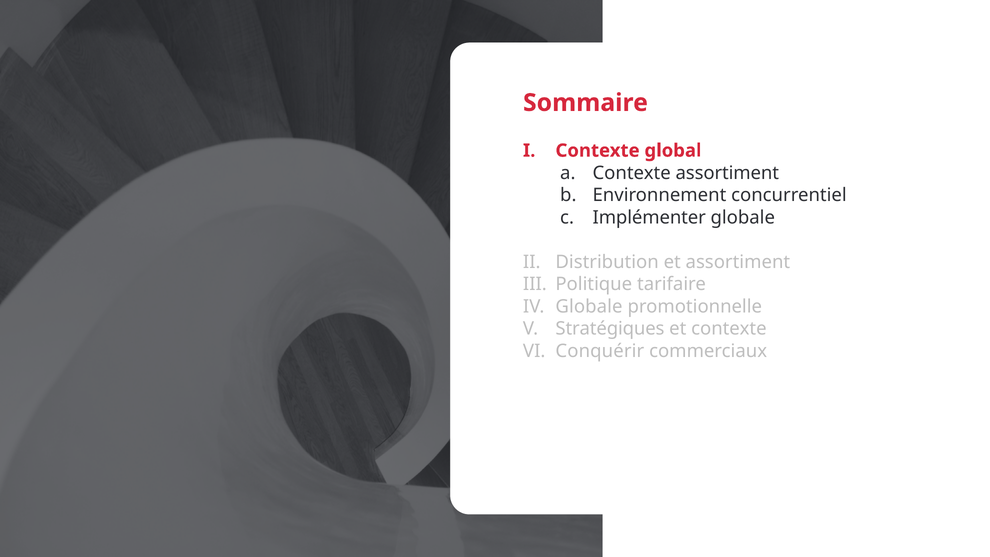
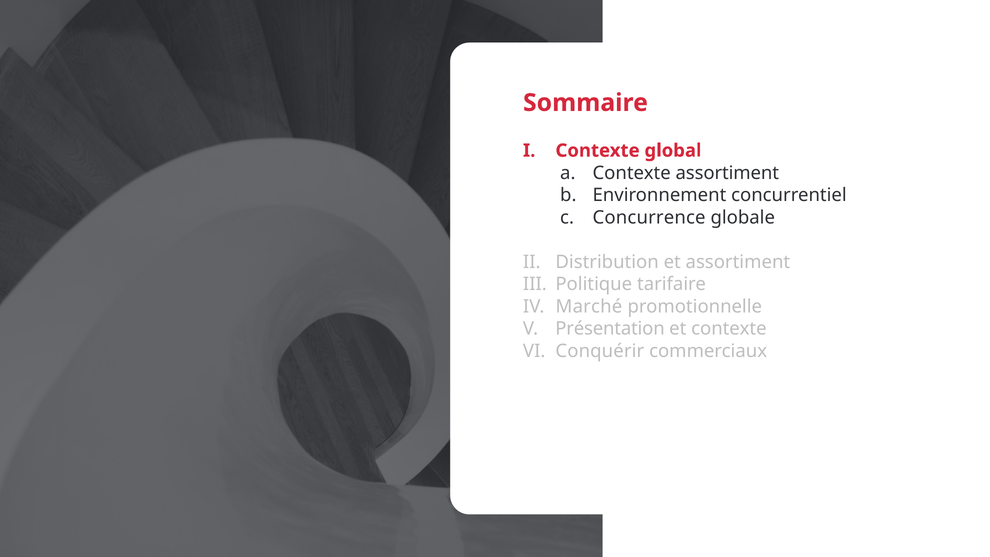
Implémenter: Implémenter -> Concurrence
Globale at (589, 307): Globale -> Marché
Stratégiques: Stratégiques -> Présentation
